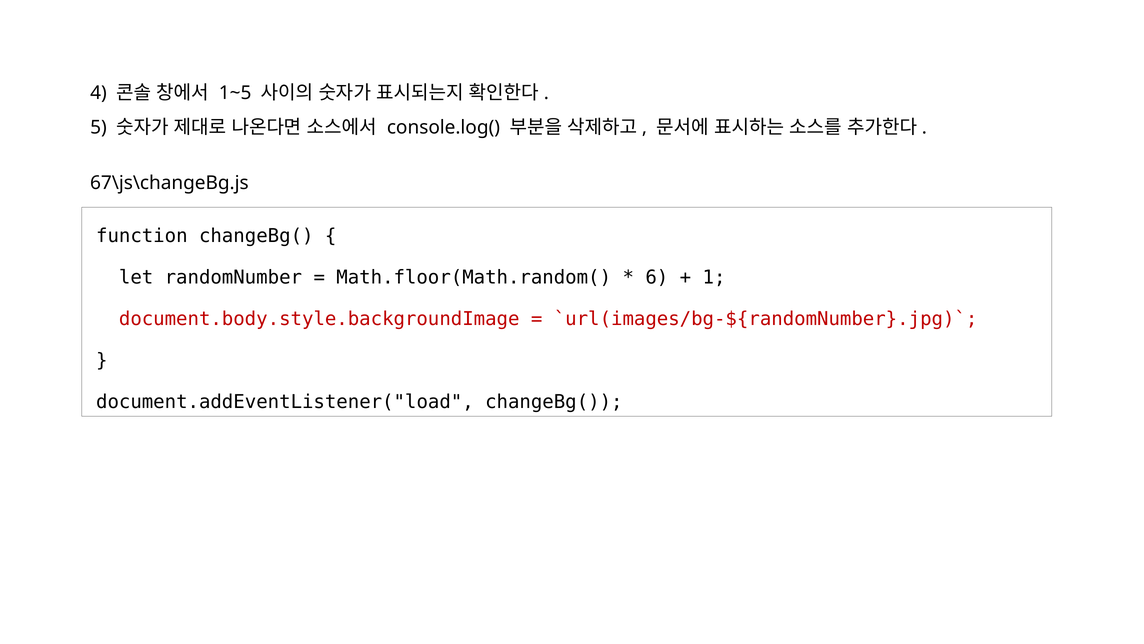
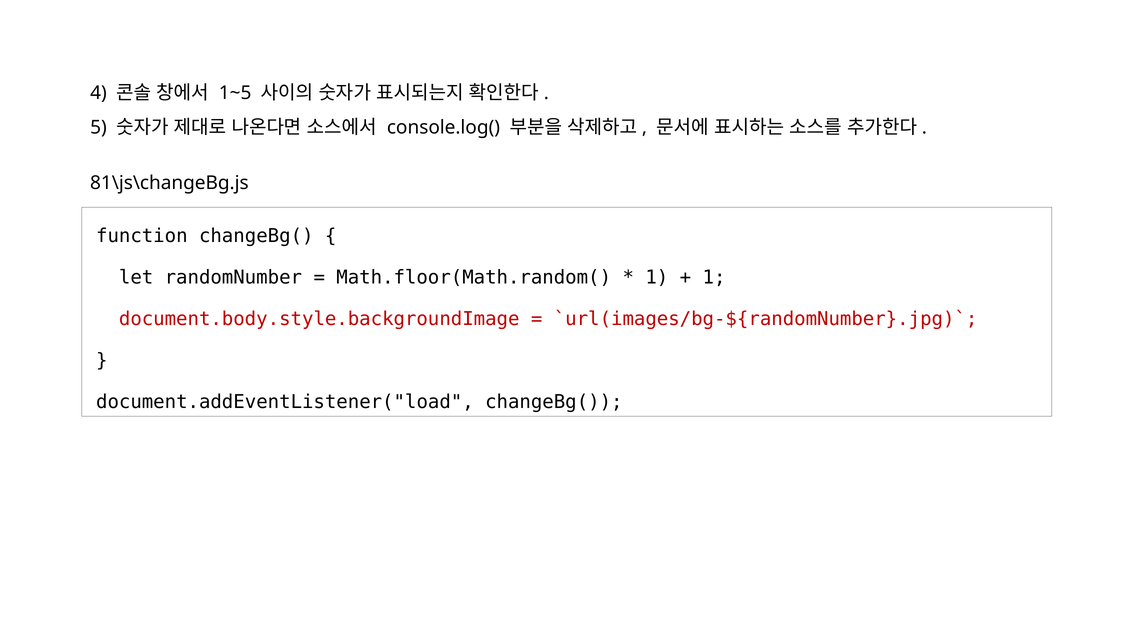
67\js\changeBg.js: 67\js\changeBg.js -> 81\js\changeBg.js
6 at (657, 277): 6 -> 1
